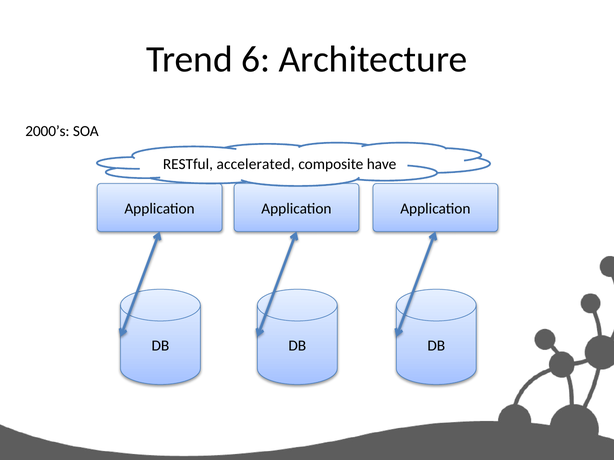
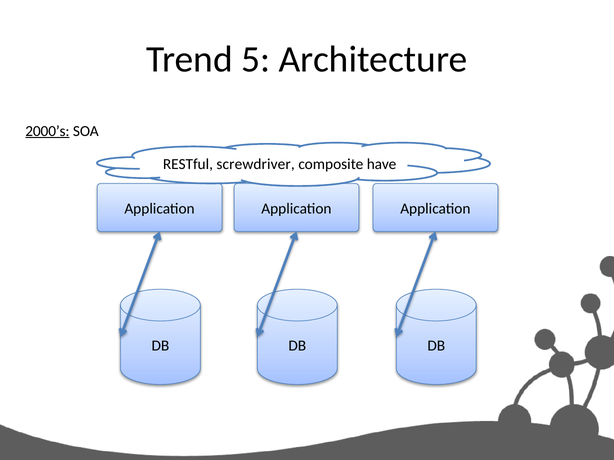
6: 6 -> 5
2000’s underline: none -> present
accelerated: accelerated -> screwdriver
